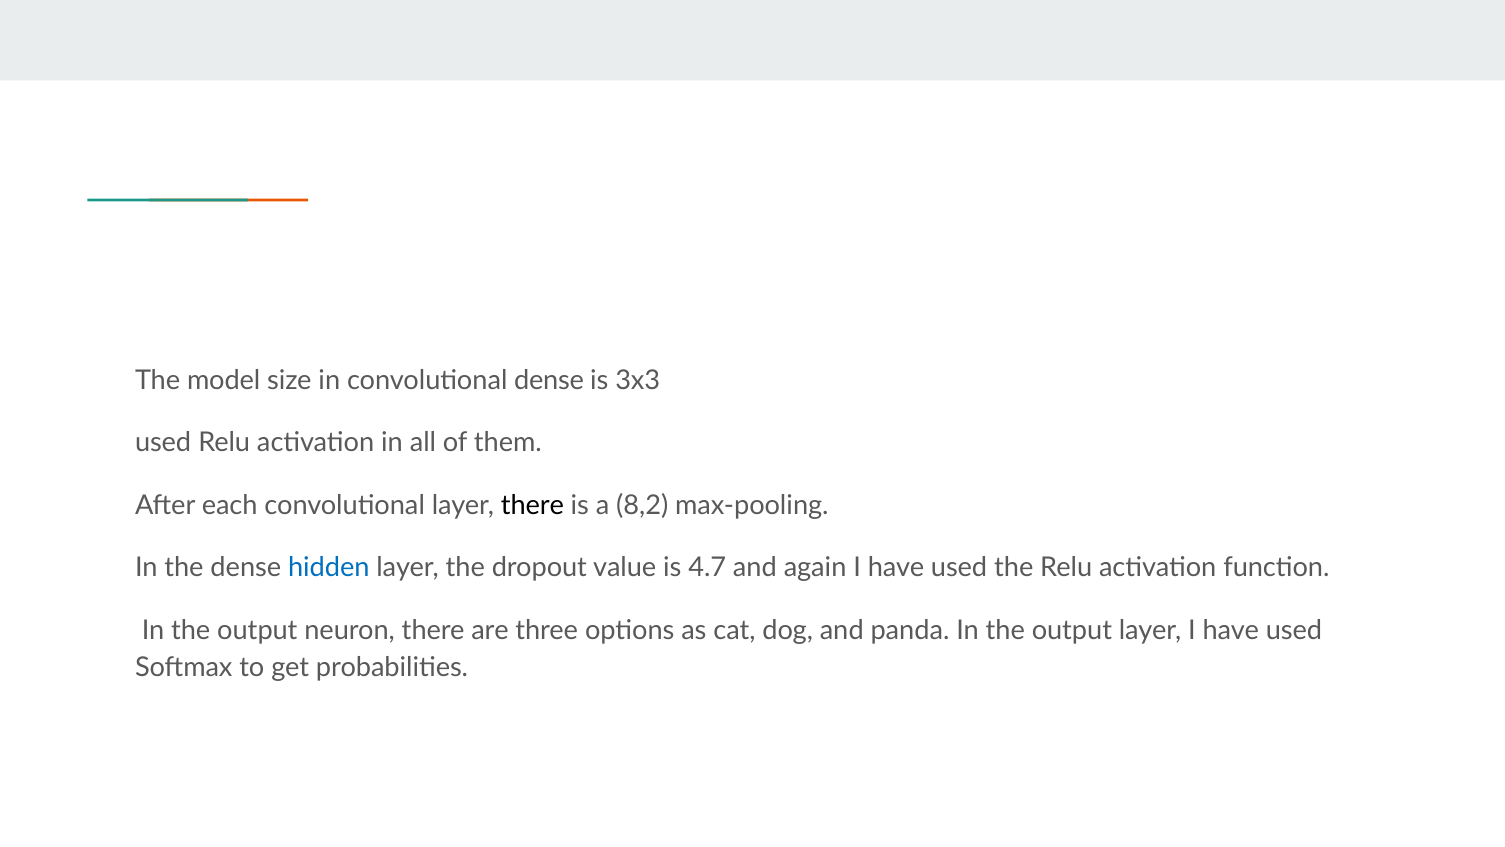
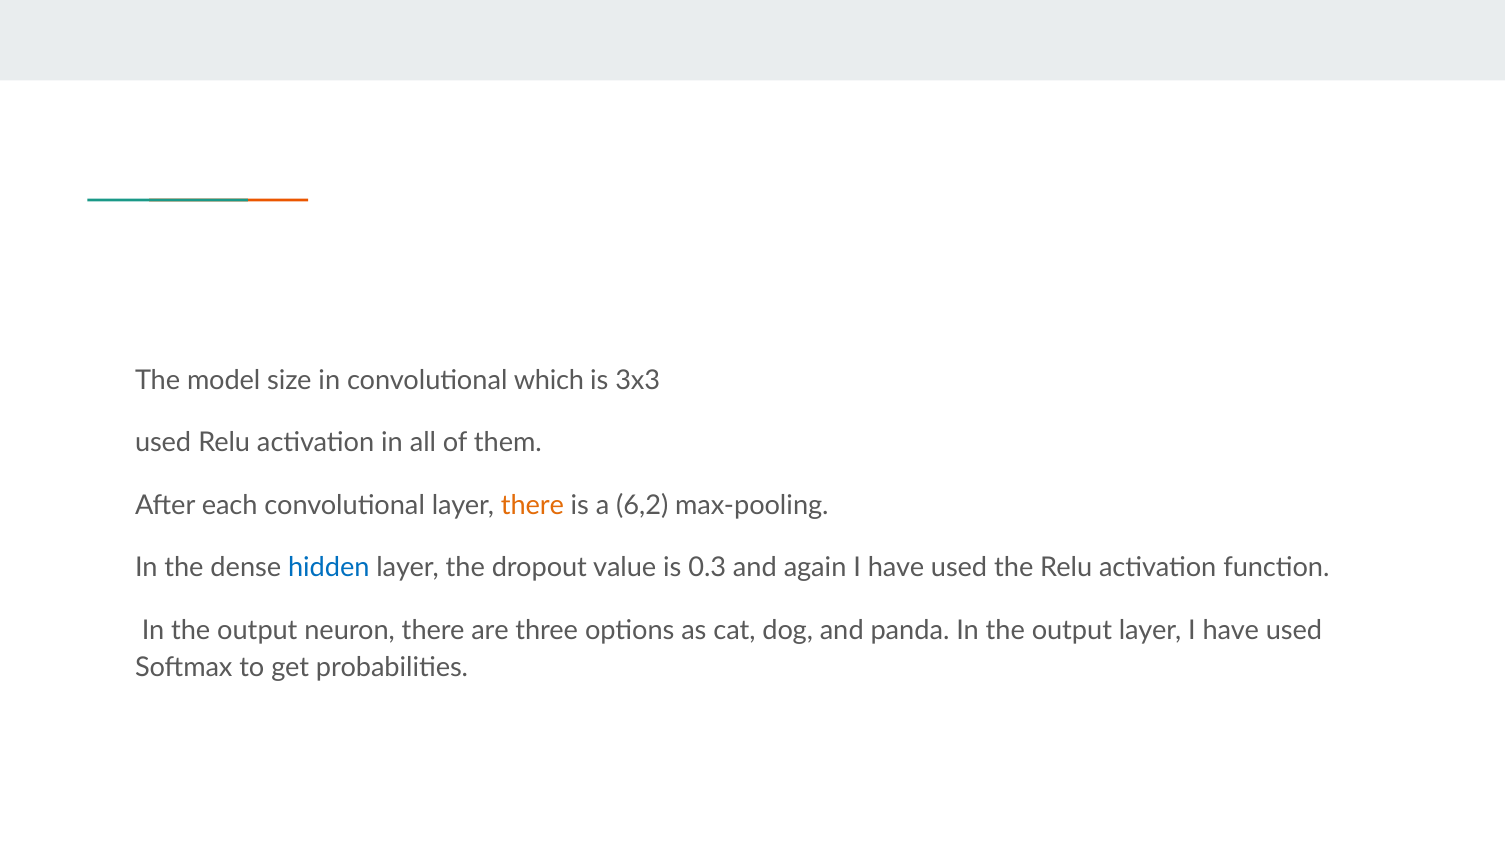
convolutional dense: dense -> which
there at (532, 505) colour: black -> orange
8,2: 8,2 -> 6,2
4.7: 4.7 -> 0.3
